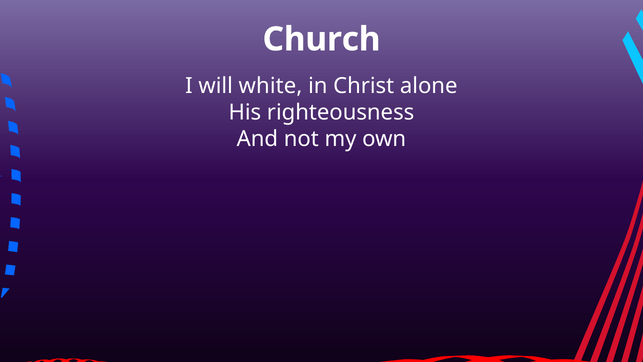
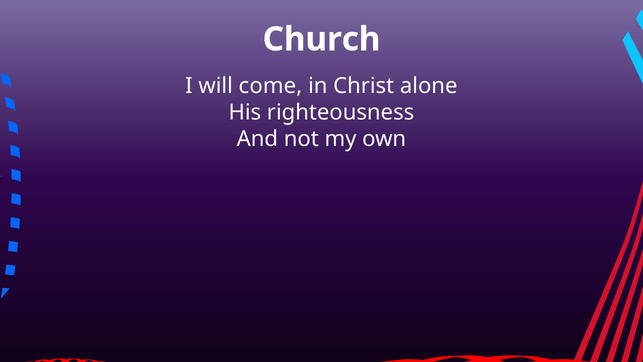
white: white -> come
